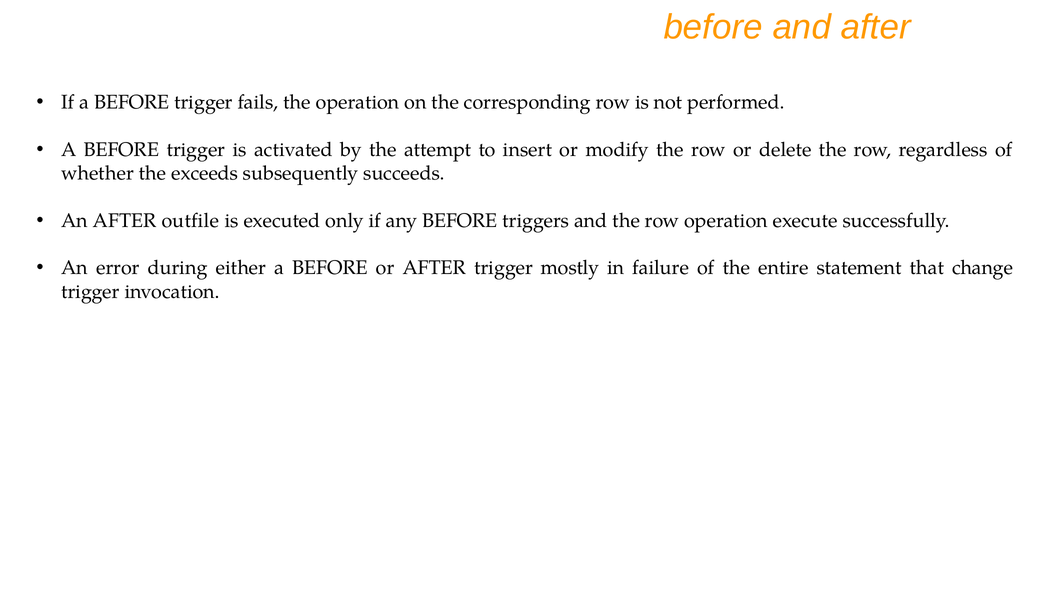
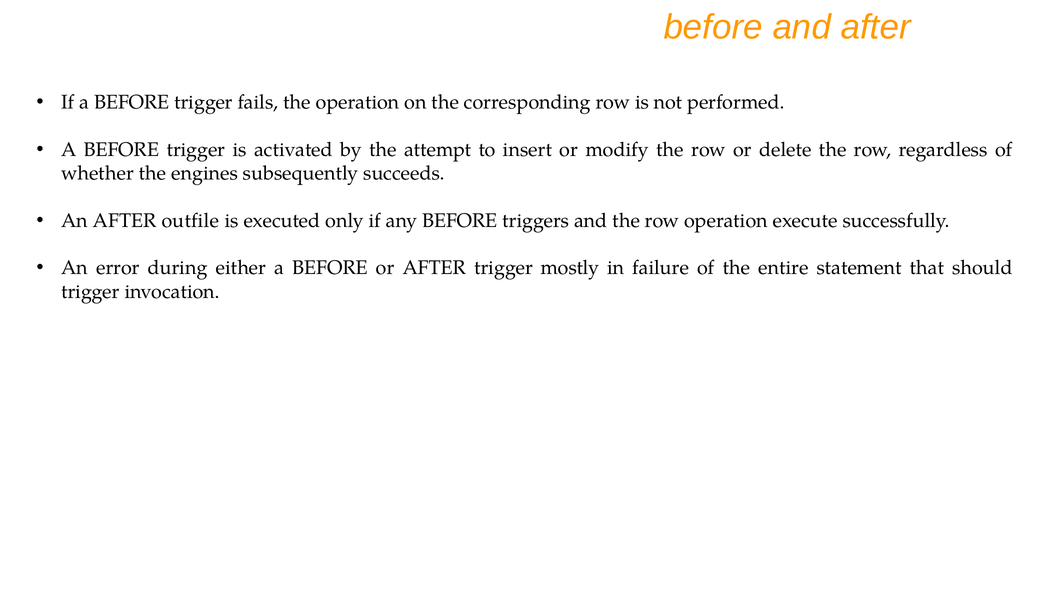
exceeds: exceeds -> engines
change: change -> should
